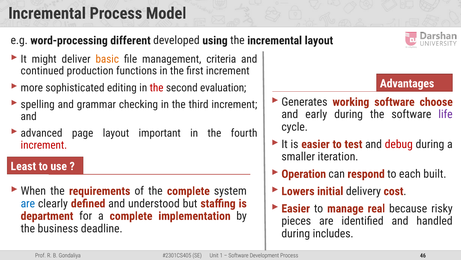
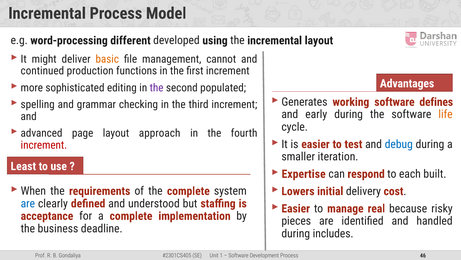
criteria: criteria -> cannot
the at (157, 88) colour: red -> purple
evaluation: evaluation -> populated
choose: choose -> defines
life colour: purple -> orange
important: important -> approach
debug colour: red -> blue
Operation: Operation -> Expertise
department: department -> acceptance
